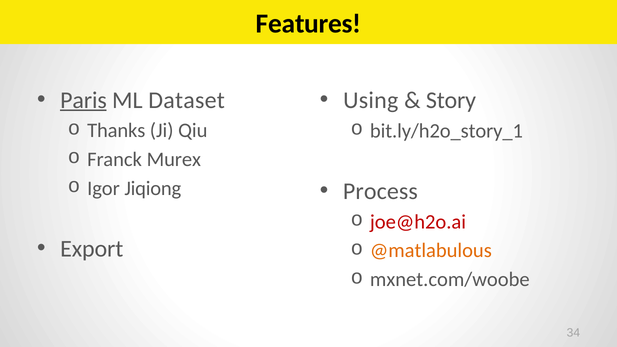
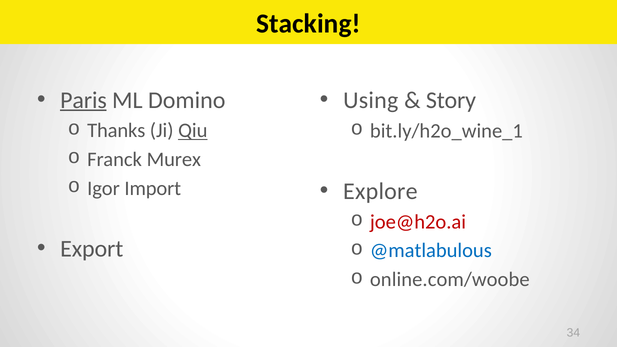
Features: Features -> Stacking
Dataset: Dataset -> Domino
Qiu underline: none -> present
bit.ly/h2o_story_1: bit.ly/h2o_story_1 -> bit.ly/h2o_wine_1
Jiqiong: Jiqiong -> Import
Process: Process -> Explore
@matlabulous colour: orange -> blue
mxnet.com/woobe: mxnet.com/woobe -> online.com/woobe
